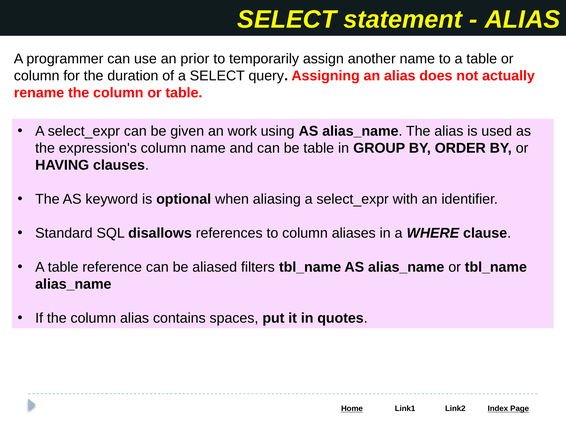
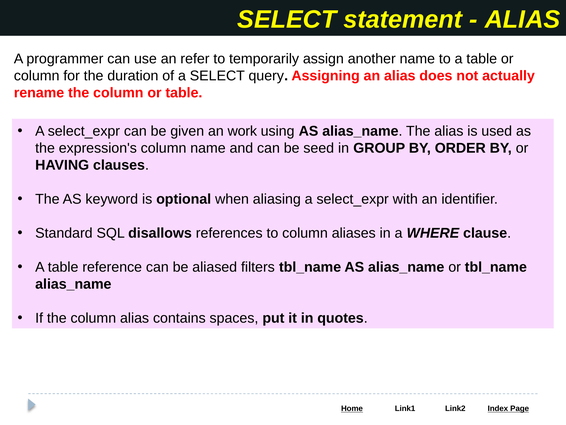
prior: prior -> refer
be table: table -> seed
